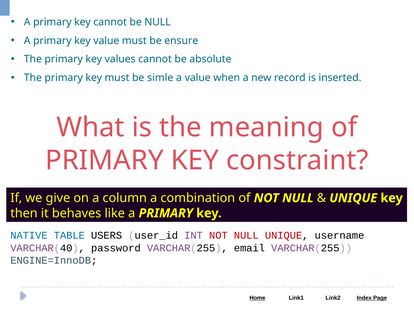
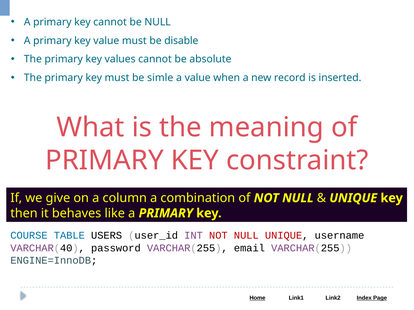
ensure: ensure -> disable
NATIVE: NATIVE -> COURSE
